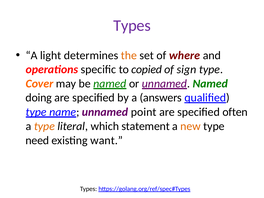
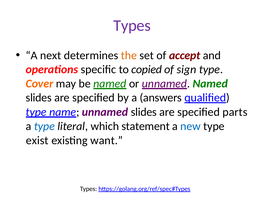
light: light -> next
where: where -> accept
doing at (39, 98): doing -> slides
unnamed point: point -> slides
often: often -> parts
type at (44, 126) colour: orange -> blue
new colour: orange -> blue
need: need -> exist
